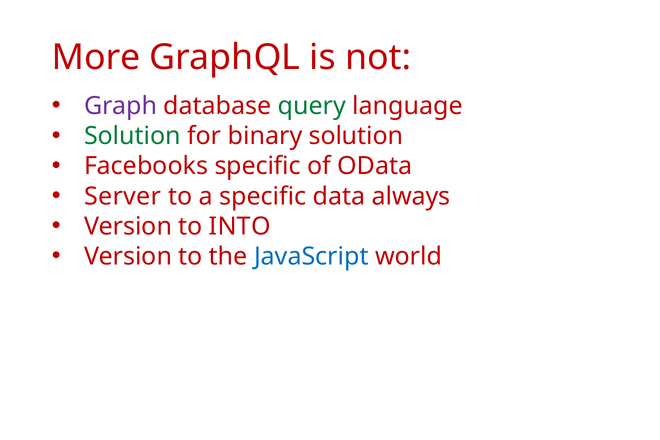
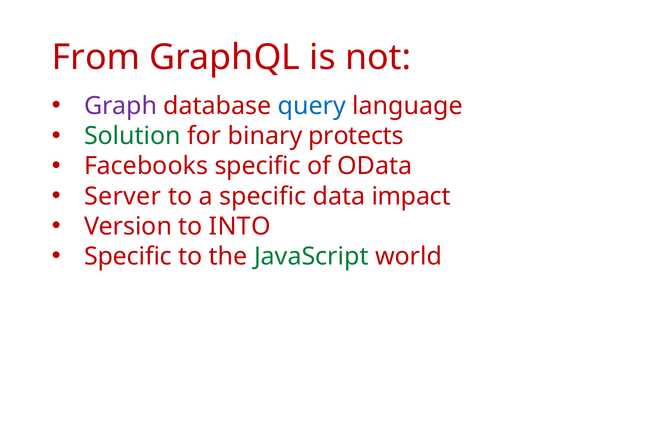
More: More -> From
query colour: green -> blue
binary solution: solution -> protects
always: always -> impact
Version at (128, 256): Version -> Specific
JavaScript colour: blue -> green
